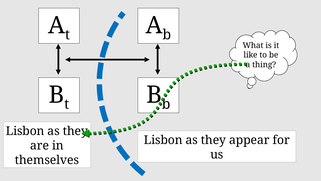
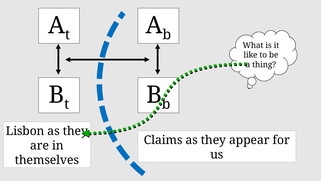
Lisbon at (163, 140): Lisbon -> Claims
